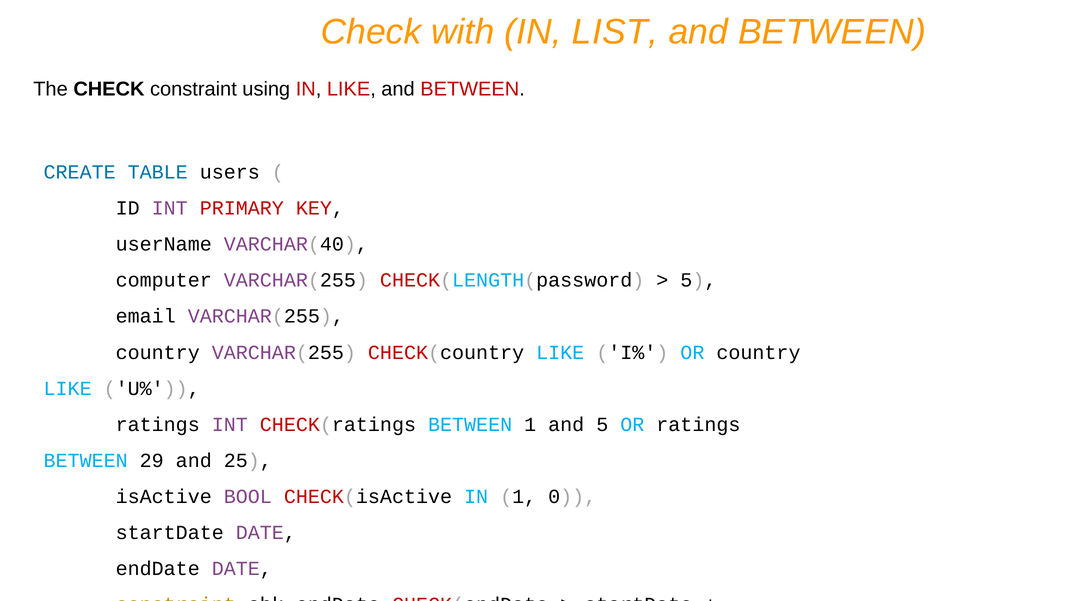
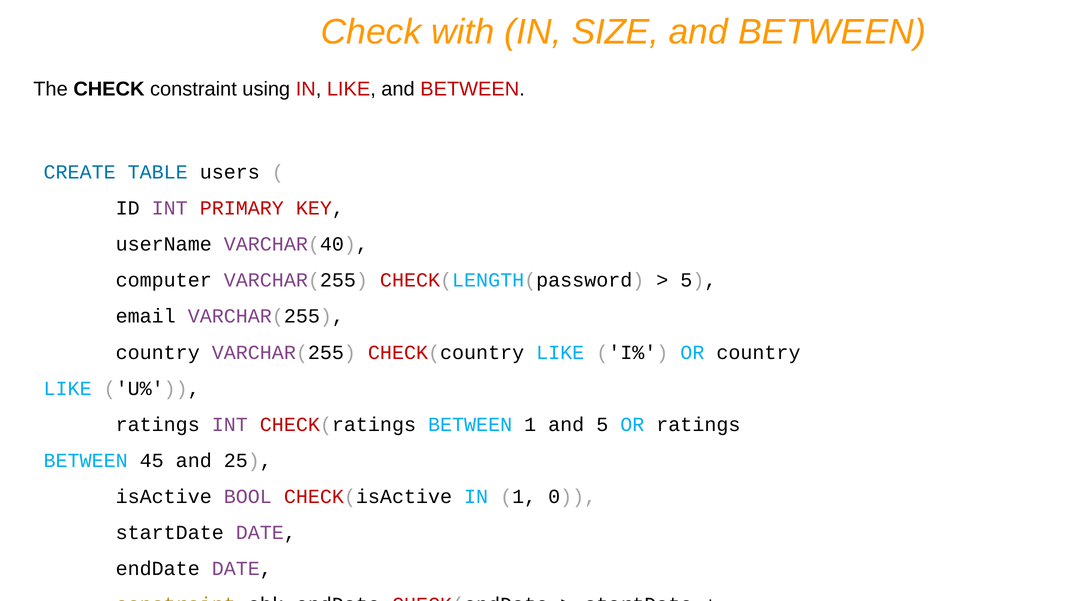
LIST: LIST -> SIZE
29: 29 -> 45
